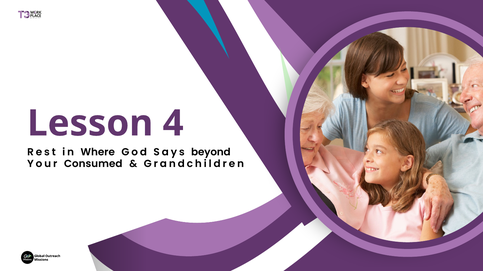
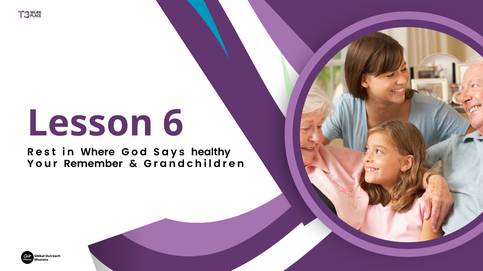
4: 4 -> 6
beyond: beyond -> healthy
Consumed: Consumed -> Remember
